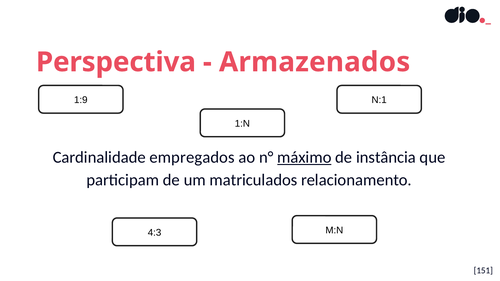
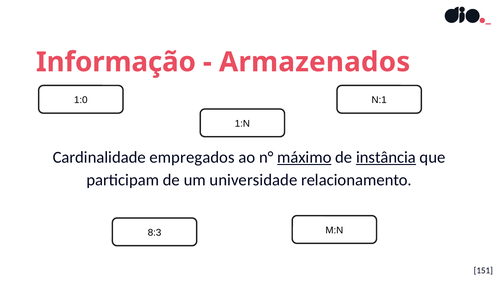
Perspectiva: Perspectiva -> Informação
1:9: 1:9 -> 1:0
instância underline: none -> present
matriculados: matriculados -> universidade
4:3: 4:3 -> 8:3
